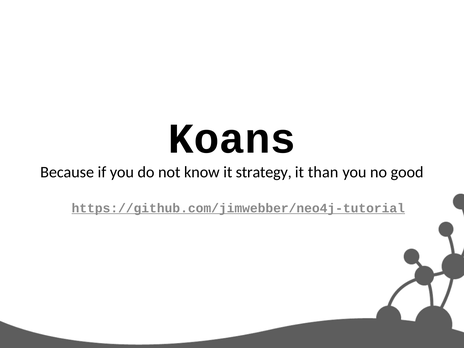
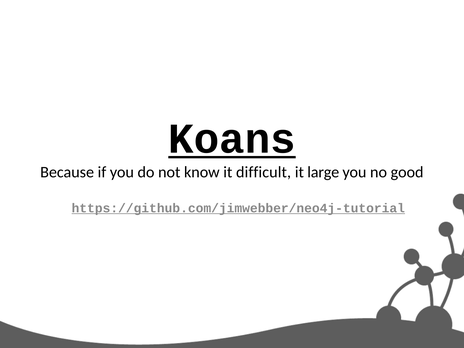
Koans underline: none -> present
strategy: strategy -> difficult
than: than -> large
